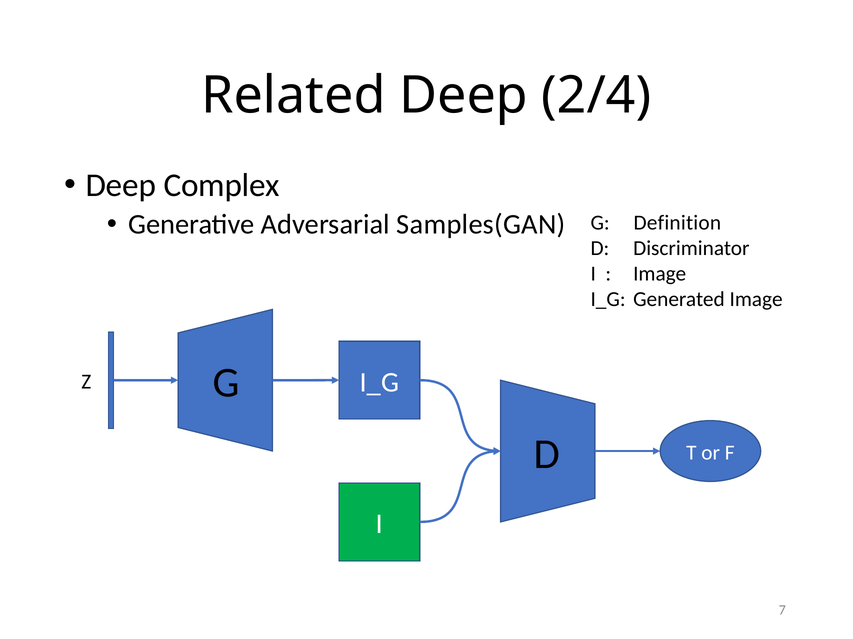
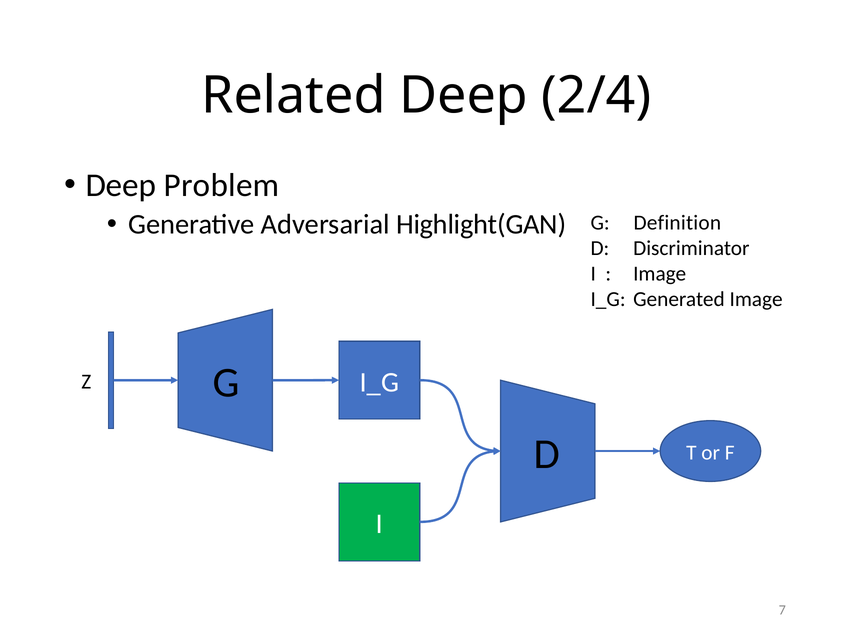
Complex: Complex -> Problem
Samples(GAN: Samples(GAN -> Highlight(GAN
